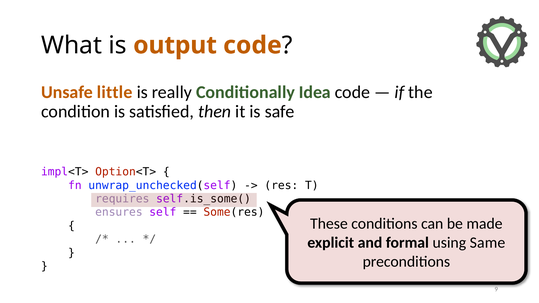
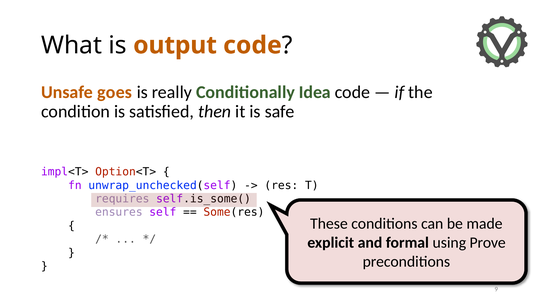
little: little -> goes
Same: Same -> Prove
